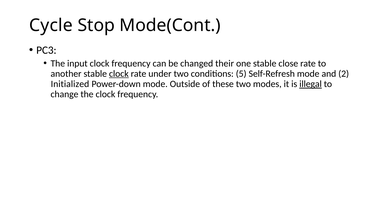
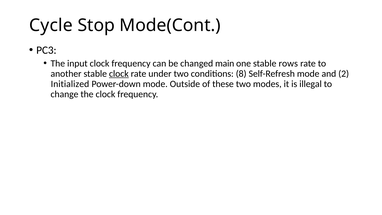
their: their -> main
close: close -> rows
5: 5 -> 8
illegal underline: present -> none
